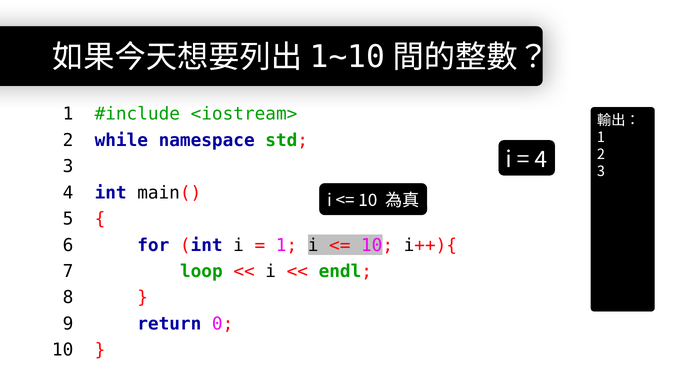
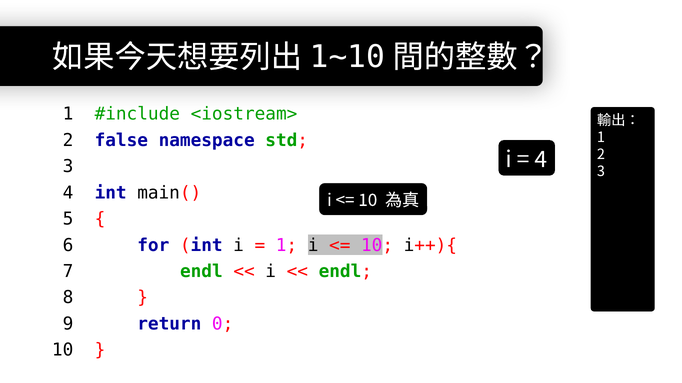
while: while -> false
7 loop: loop -> endl
